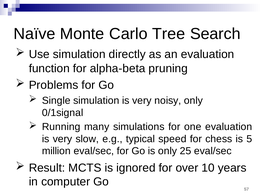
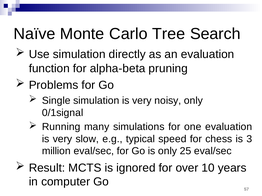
5: 5 -> 3
